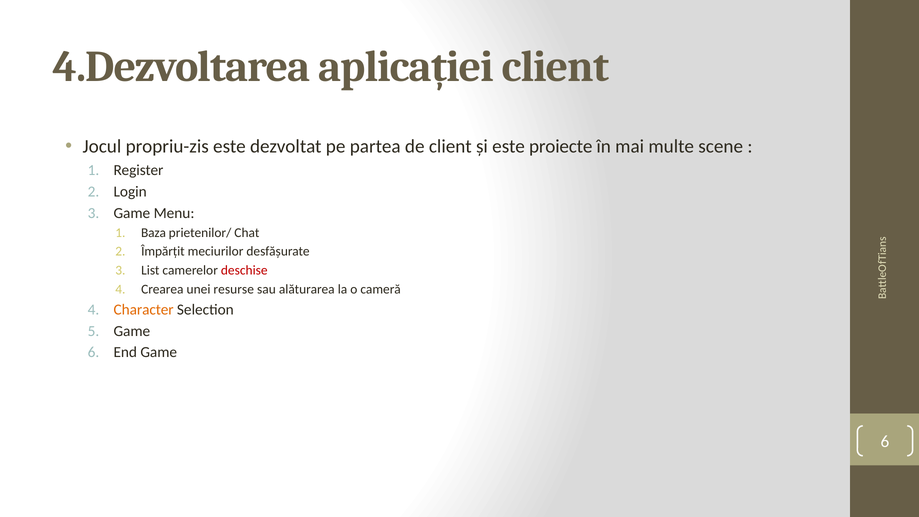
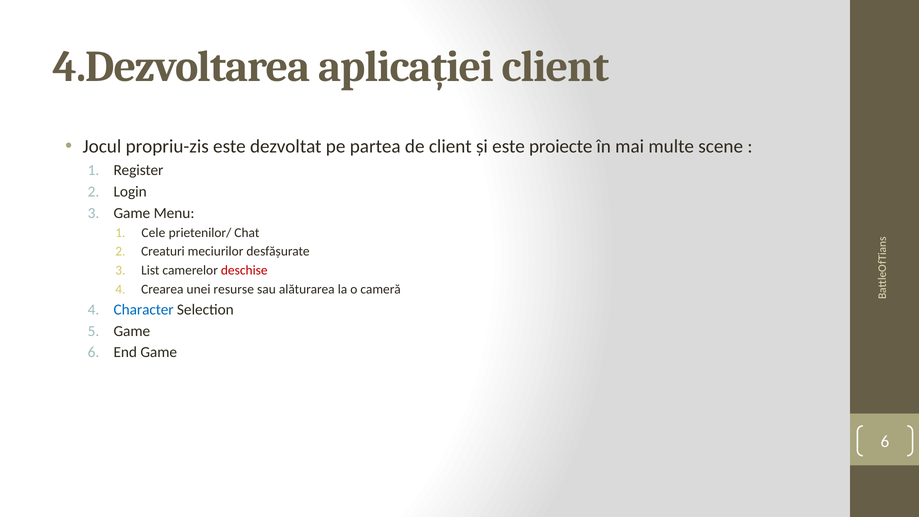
Baza: Baza -> Cele
Împărțit: Împărțit -> Creaturi
Character colour: orange -> blue
